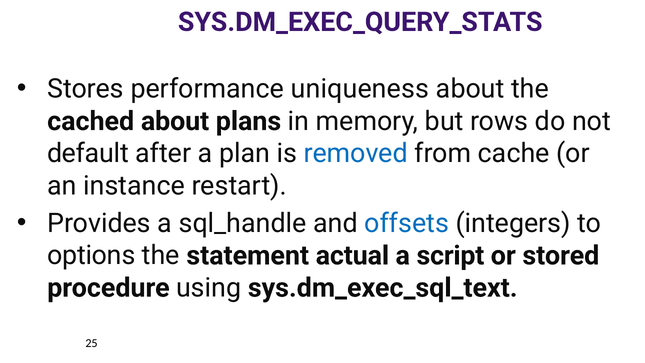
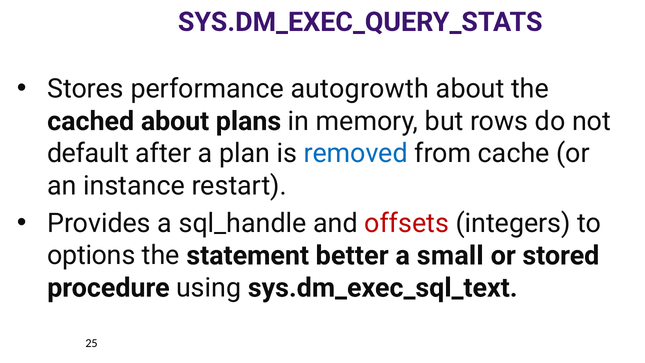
uniqueness: uniqueness -> autogrowth
offsets colour: blue -> red
actual: actual -> better
script: script -> small
